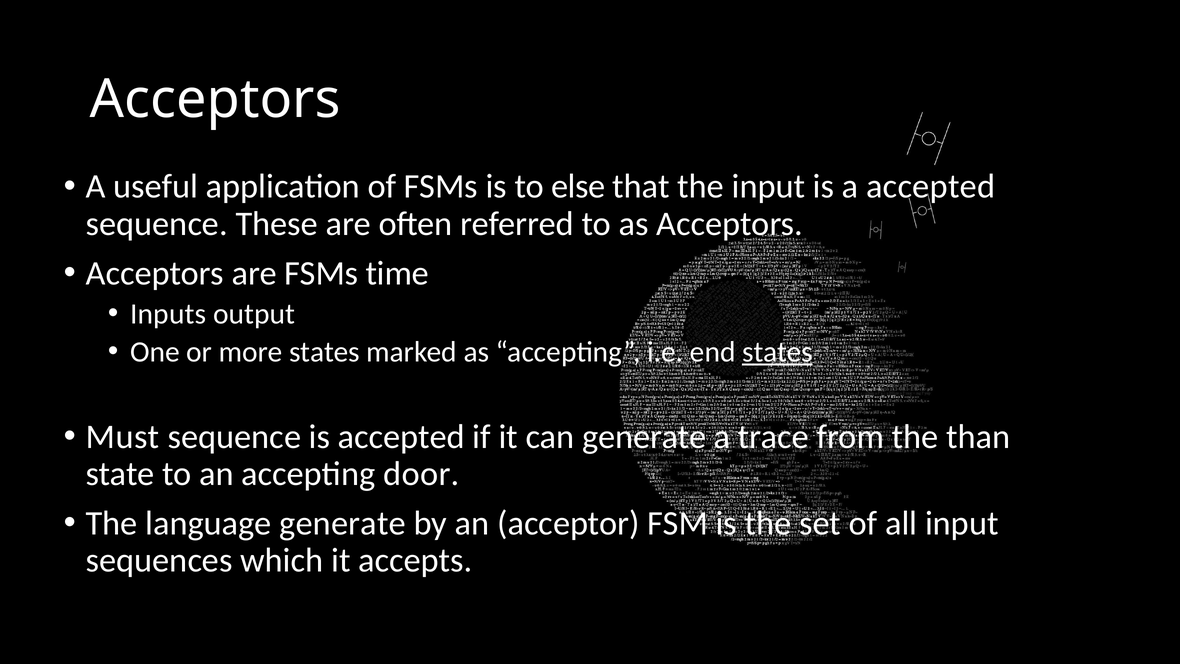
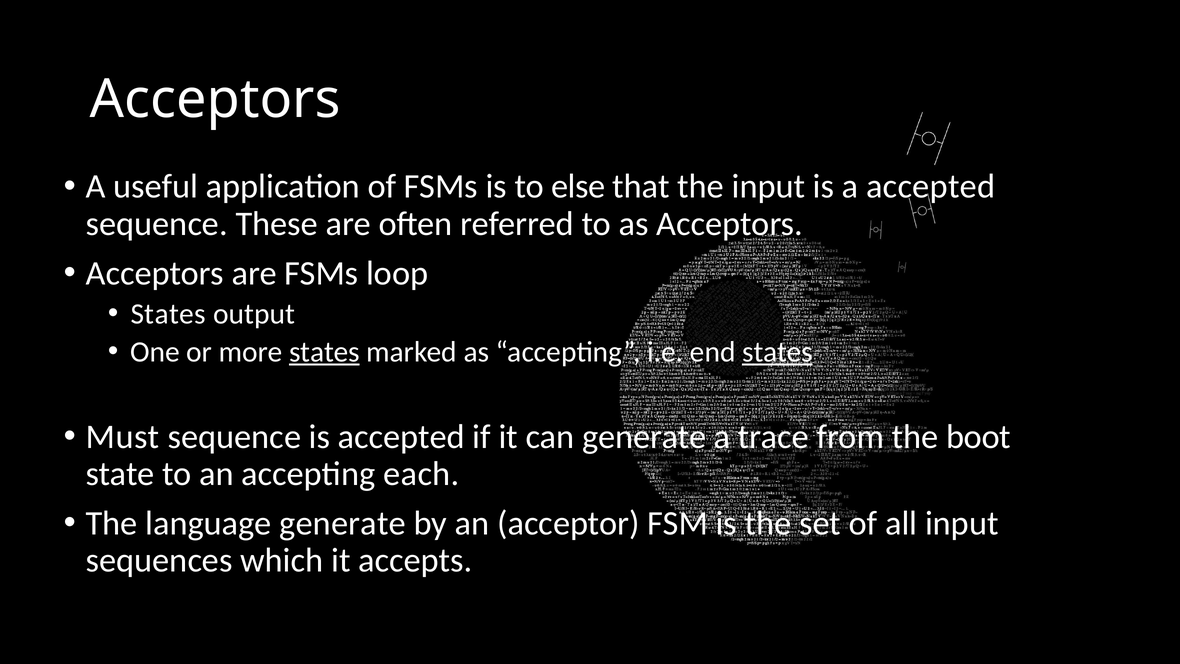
time: time -> loop
Inputs at (168, 314): Inputs -> States
states at (324, 352) underline: none -> present
than: than -> boot
door: door -> each
